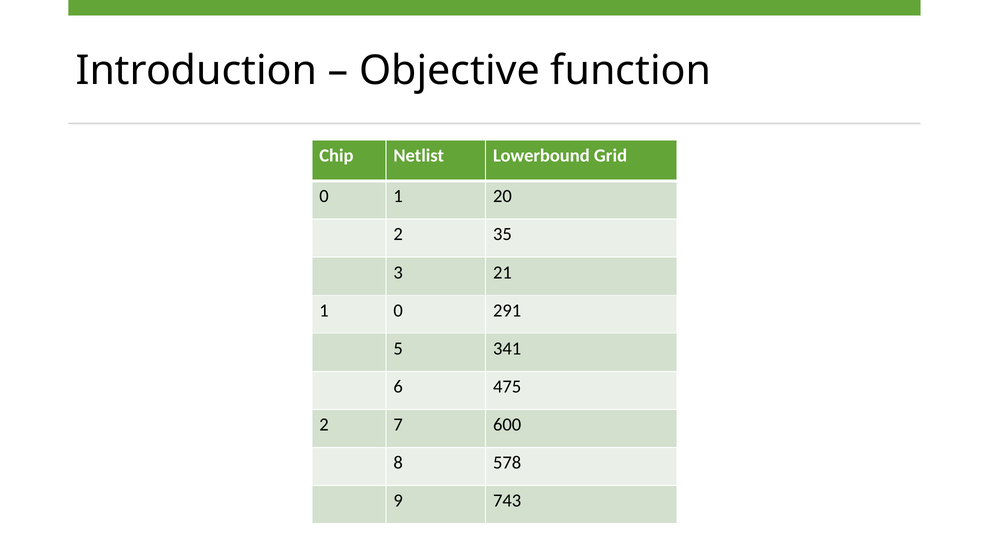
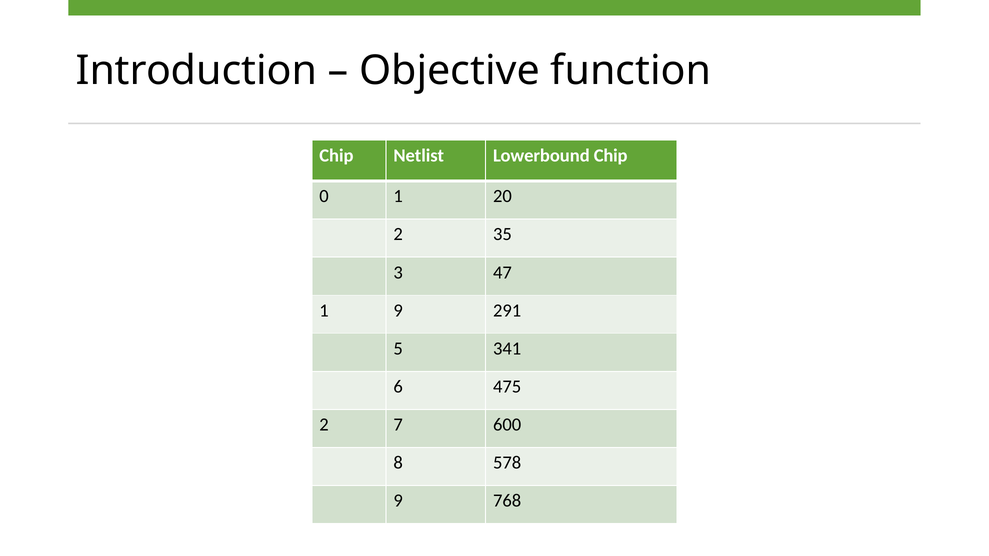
Lowerbound Grid: Grid -> Chip
21: 21 -> 47
1 0: 0 -> 9
743: 743 -> 768
